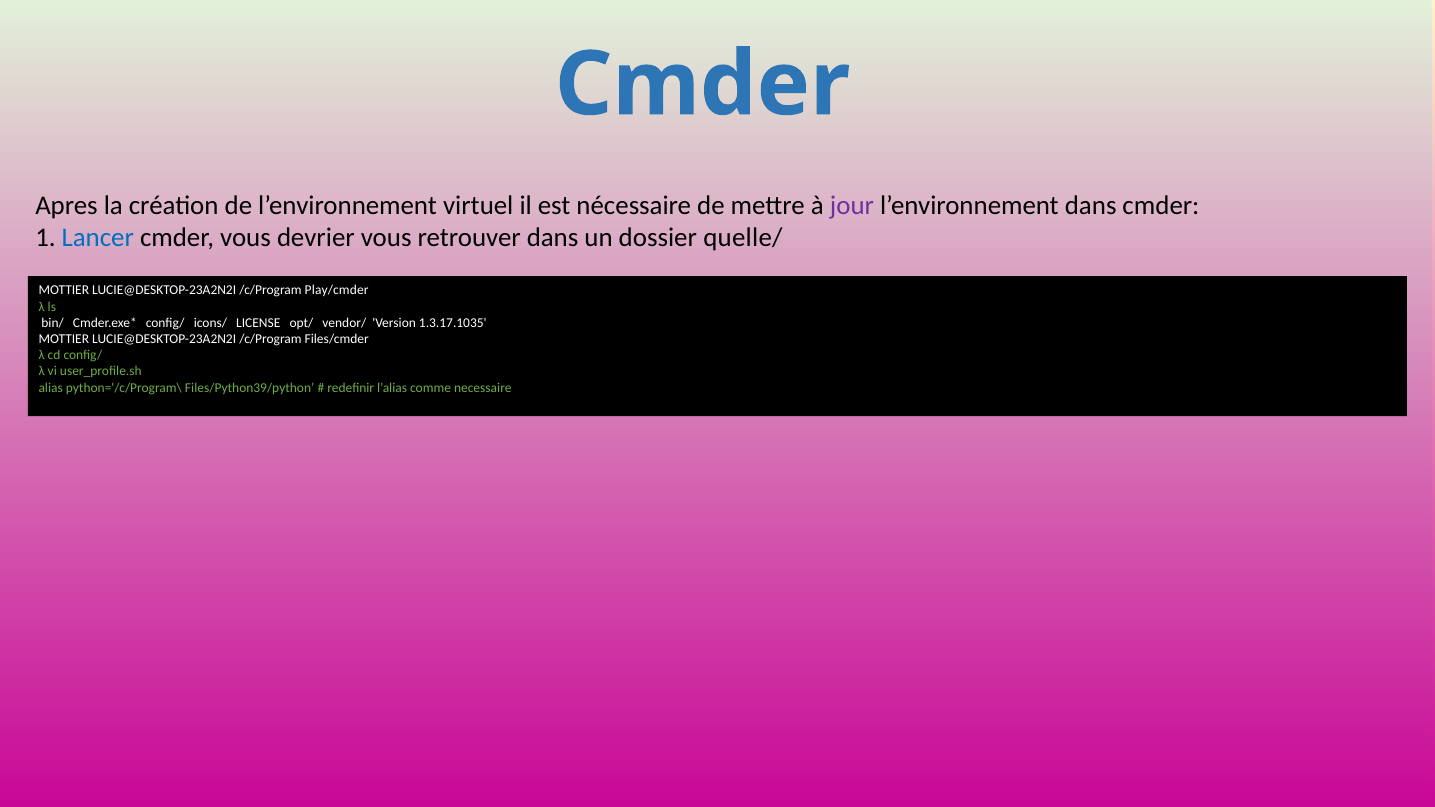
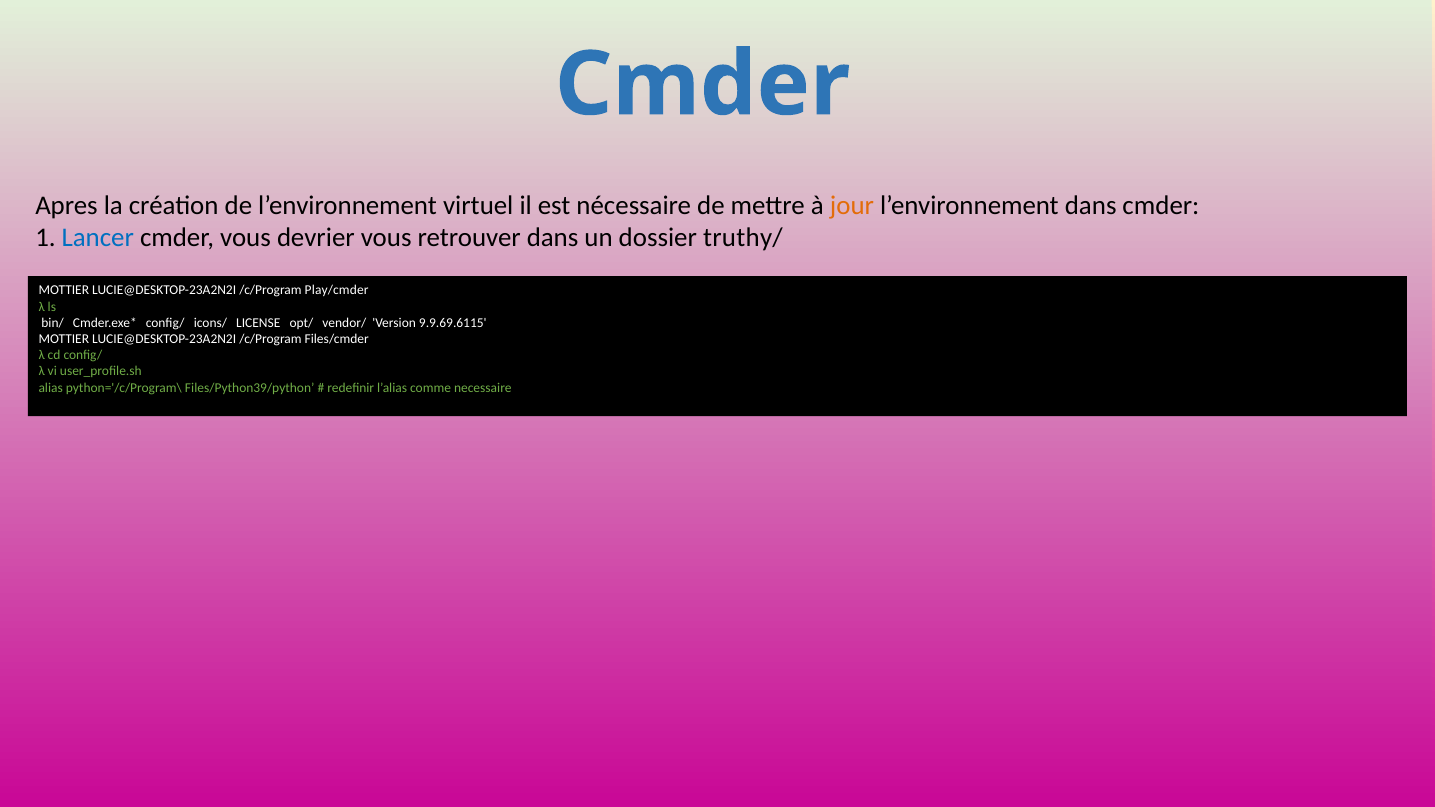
jour colour: purple -> orange
quelle/: quelle/ -> truthy/
1.3.17.1035: 1.3.17.1035 -> 9.9.69.6115
